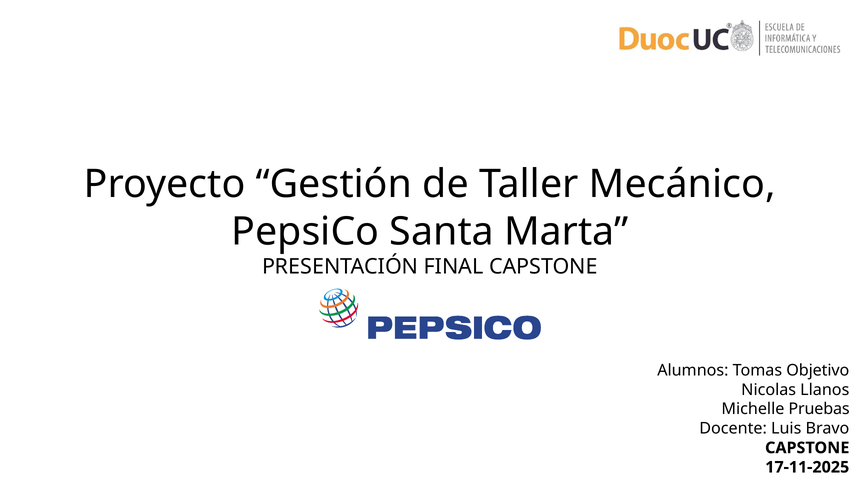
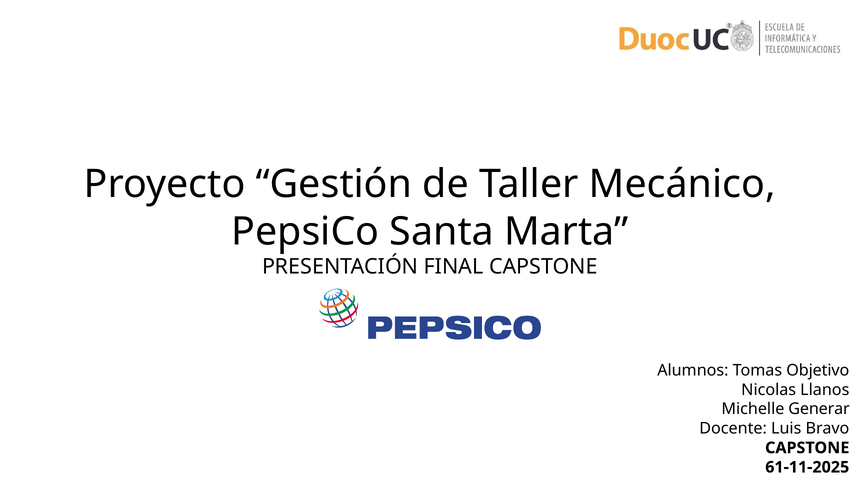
Pruebas: Pruebas -> Generar
17-11-2025: 17-11-2025 -> 61-11-2025
